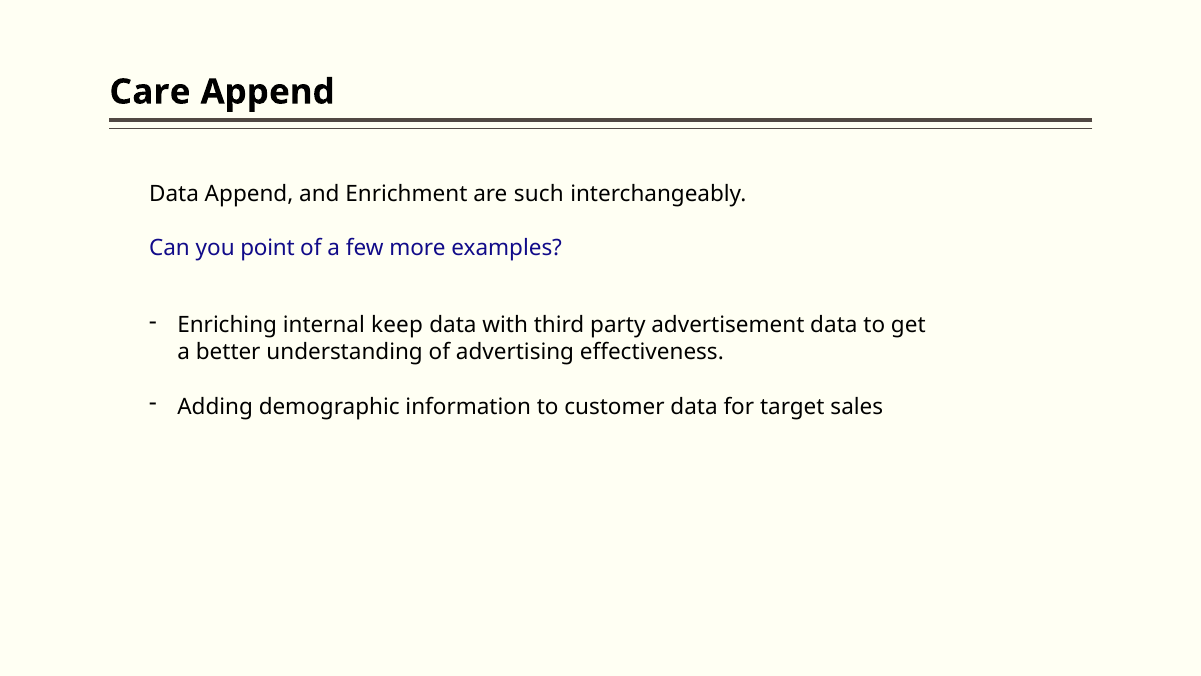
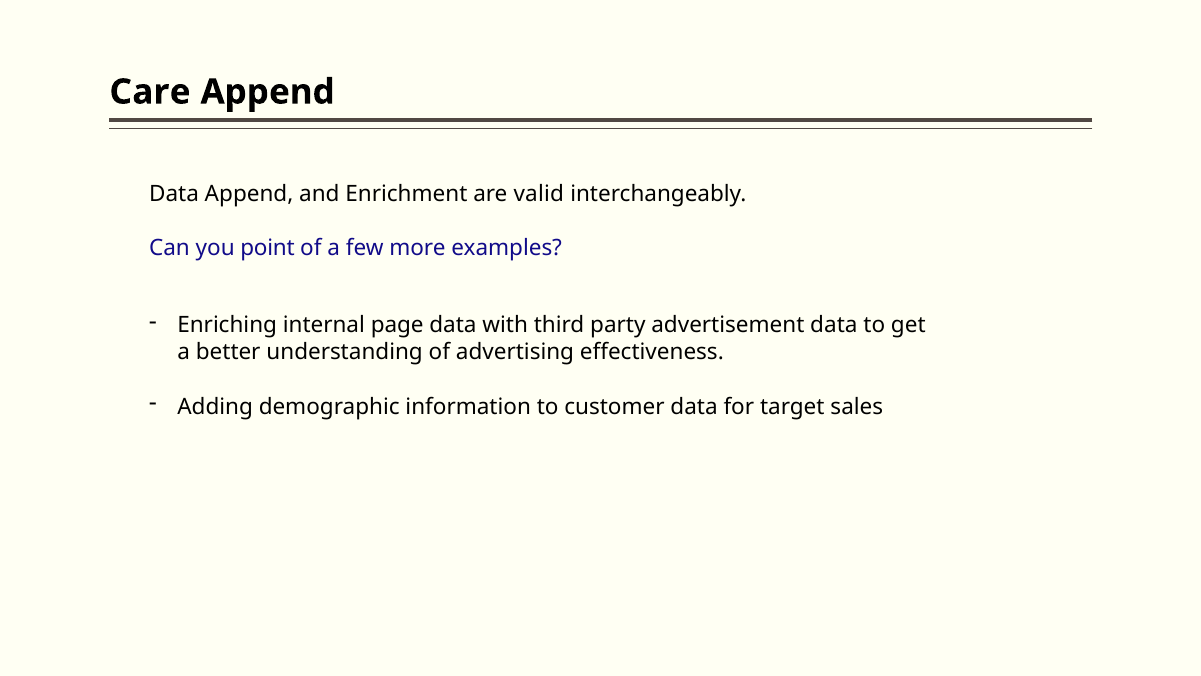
such: such -> valid
keep: keep -> page
